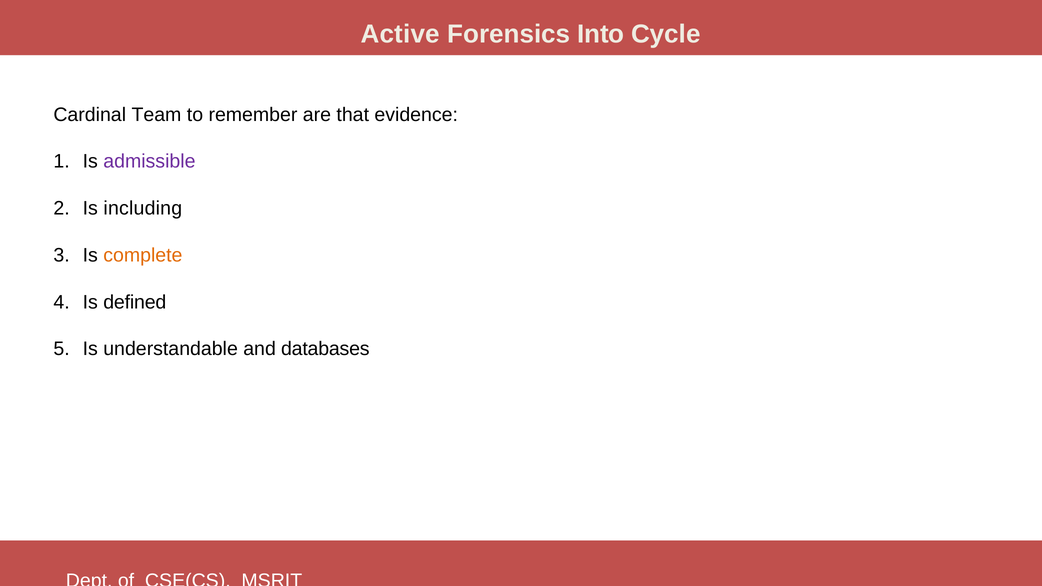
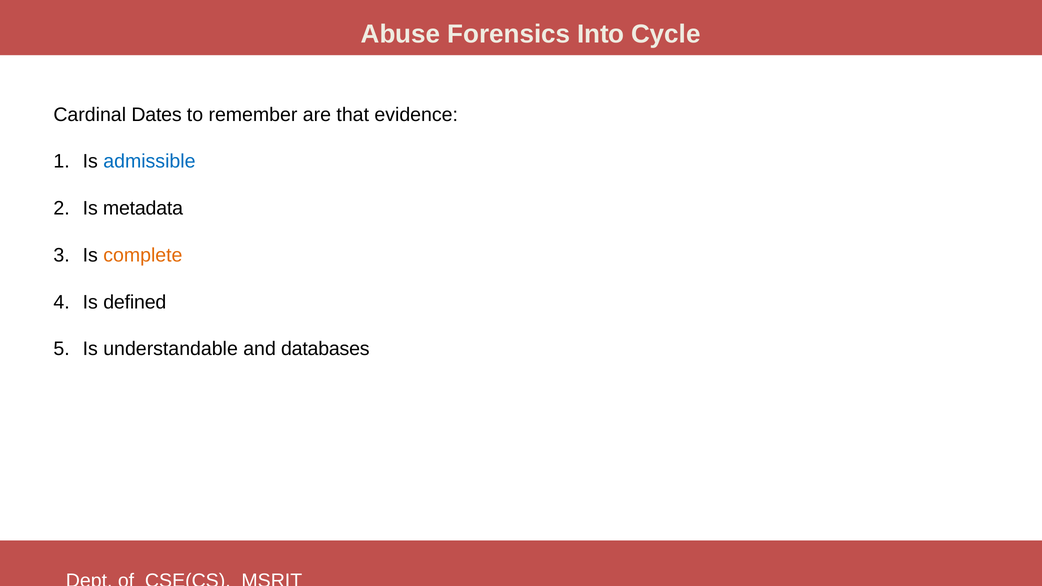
Active: Active -> Abuse
Team: Team -> Dates
admissible colour: purple -> blue
including: including -> metadata
